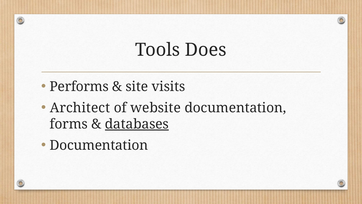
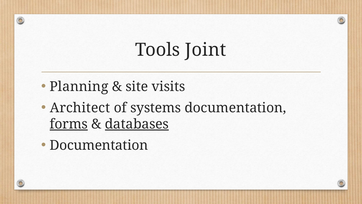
Does: Does -> Joint
Performs: Performs -> Planning
website: website -> systems
forms underline: none -> present
